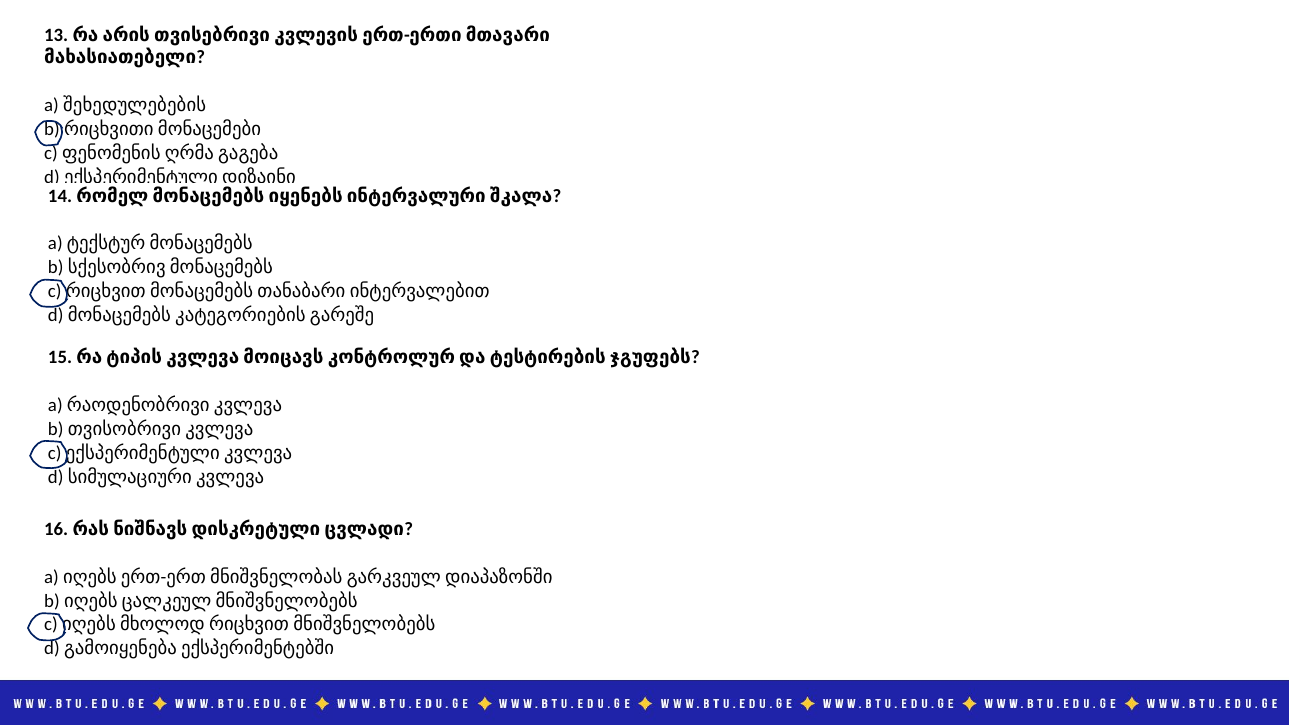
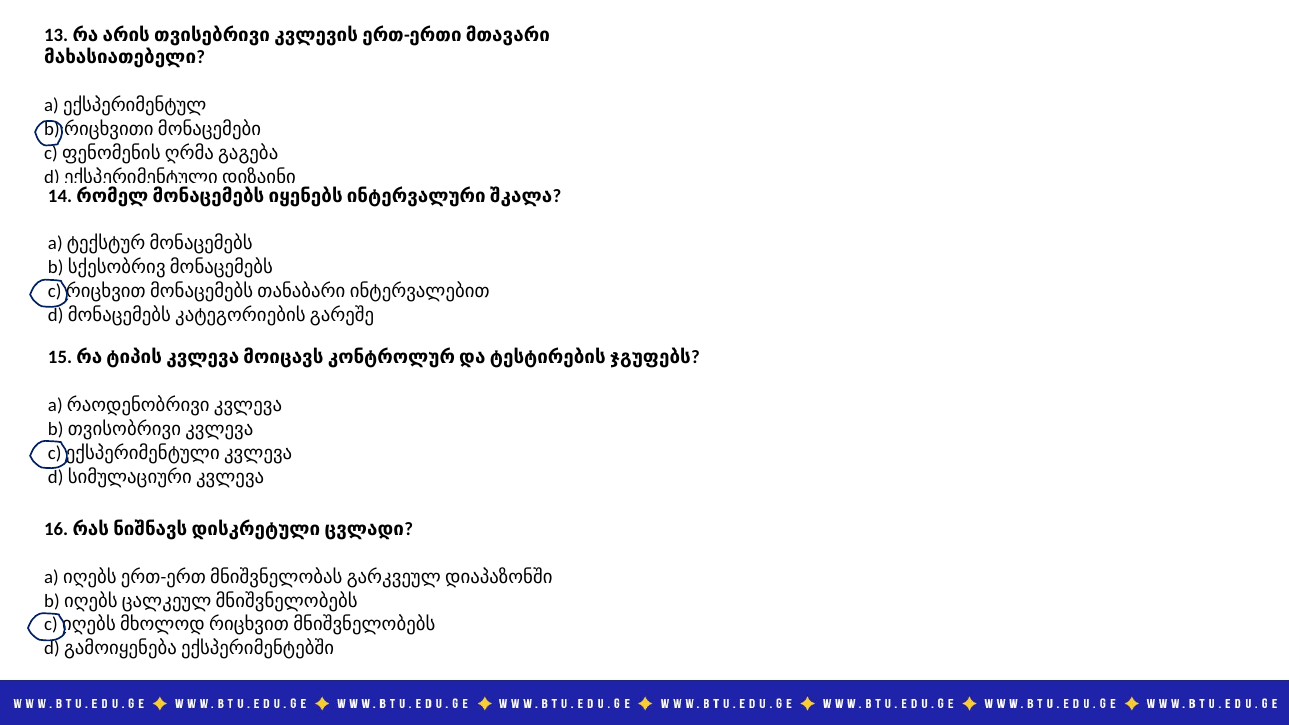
შეხედულებების: შეხედულებების -> ექსპერიმენტულ
